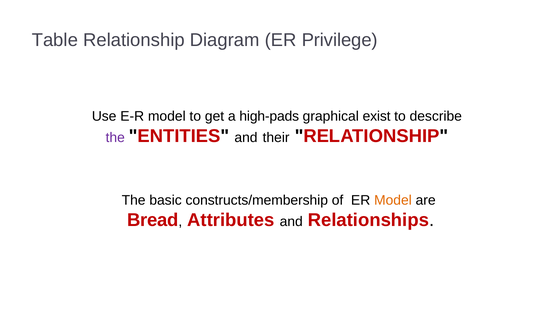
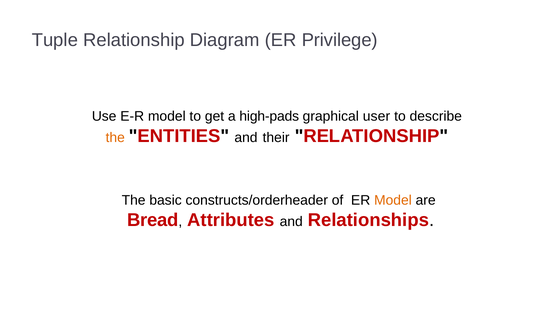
Table: Table -> Tuple
exist: exist -> user
the at (115, 137) colour: purple -> orange
constructs/membership: constructs/membership -> constructs/orderheader
